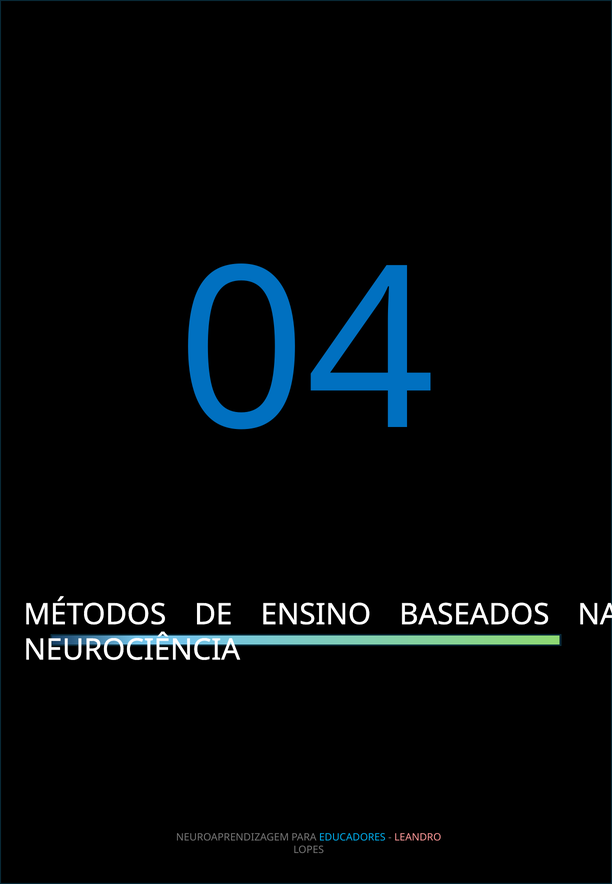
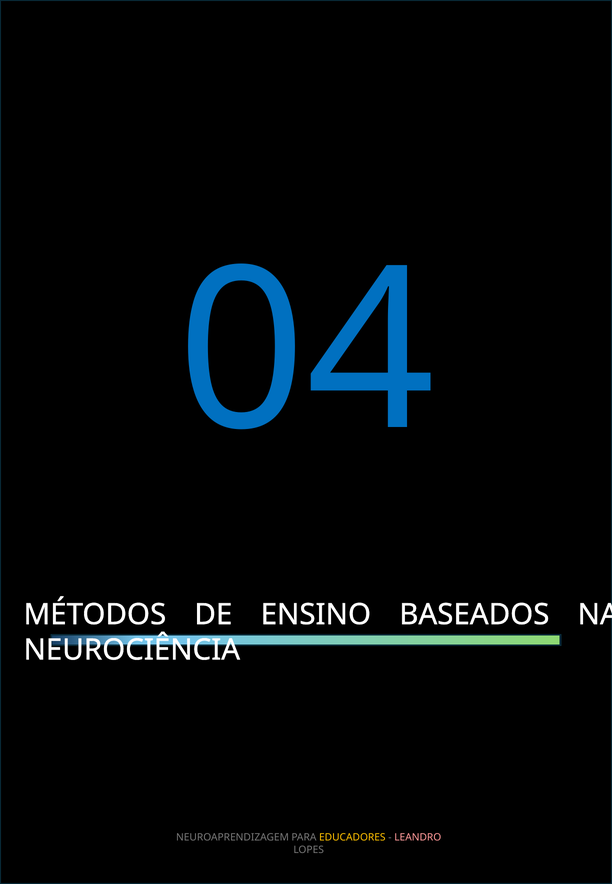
EDUCADORES colour: light blue -> yellow
